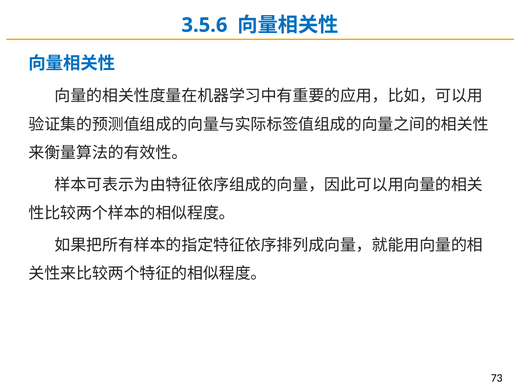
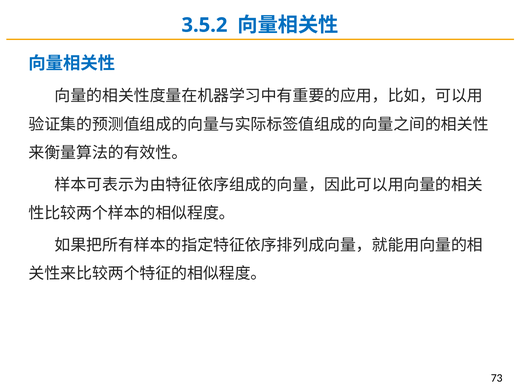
3.5.6: 3.5.6 -> 3.5.2
